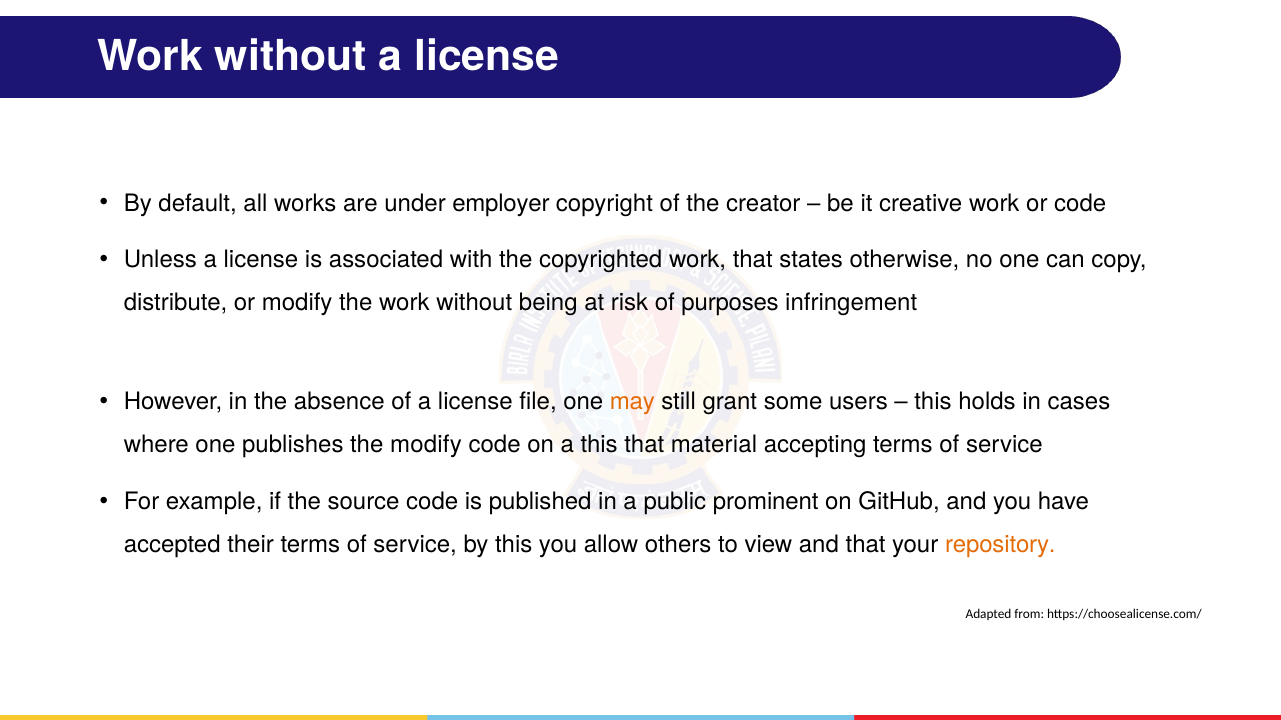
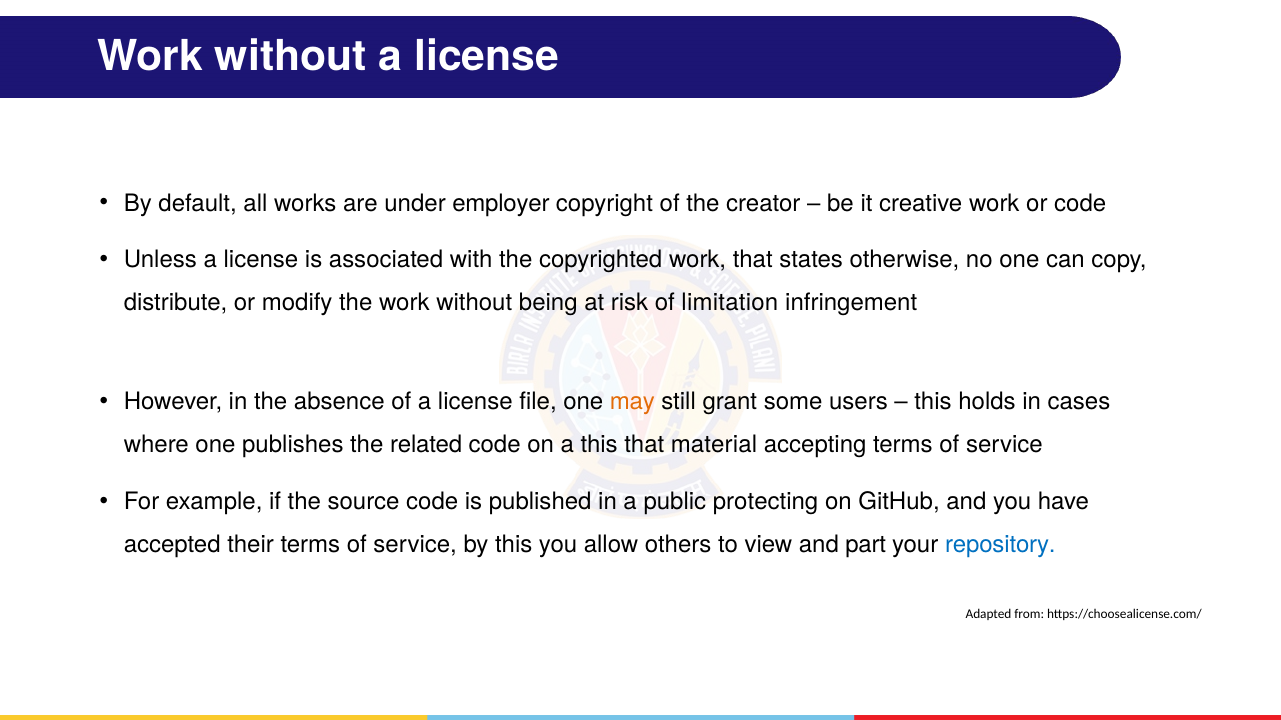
purposes: purposes -> limitation
the modify: modify -> related
prominent: prominent -> protecting
and that: that -> part
repository colour: orange -> blue
